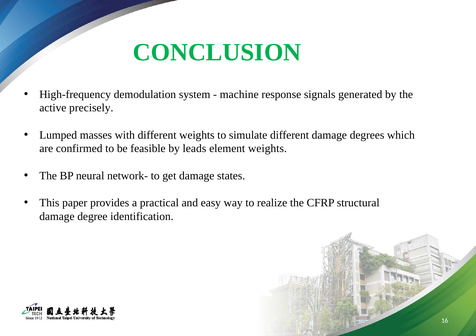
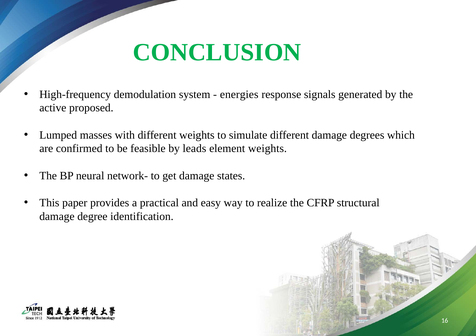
machine: machine -> energies
precisely: precisely -> proposed
